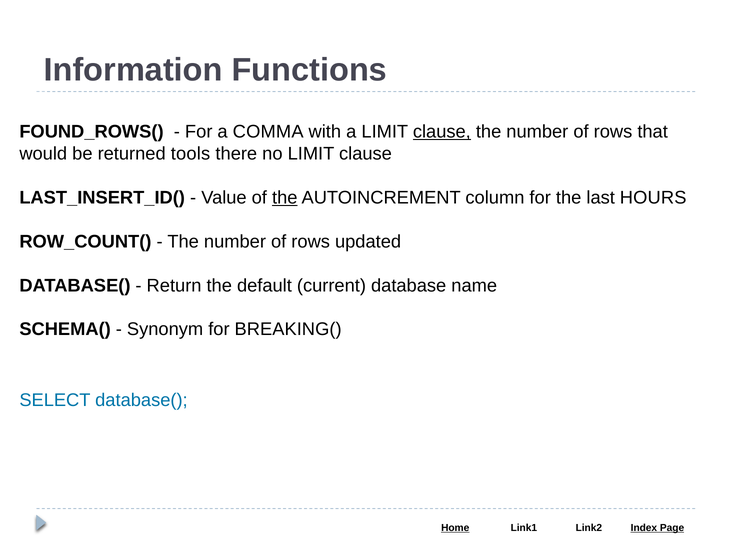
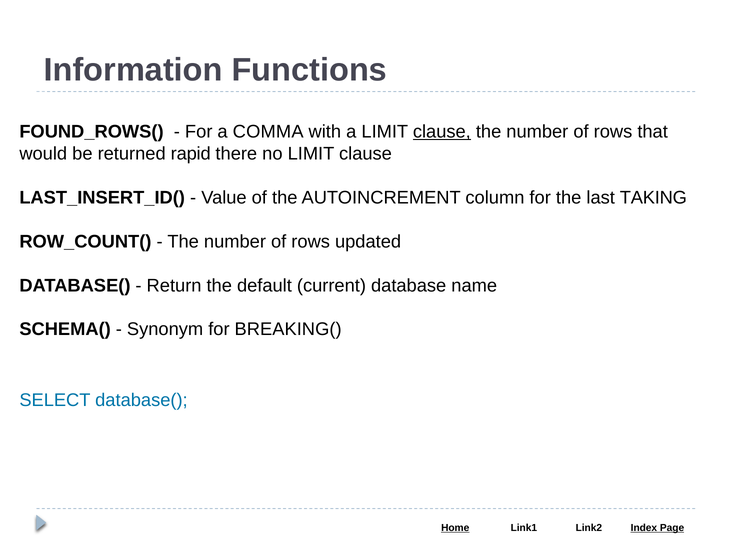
tools: tools -> rapid
the at (285, 198) underline: present -> none
HOURS: HOURS -> TAKING
